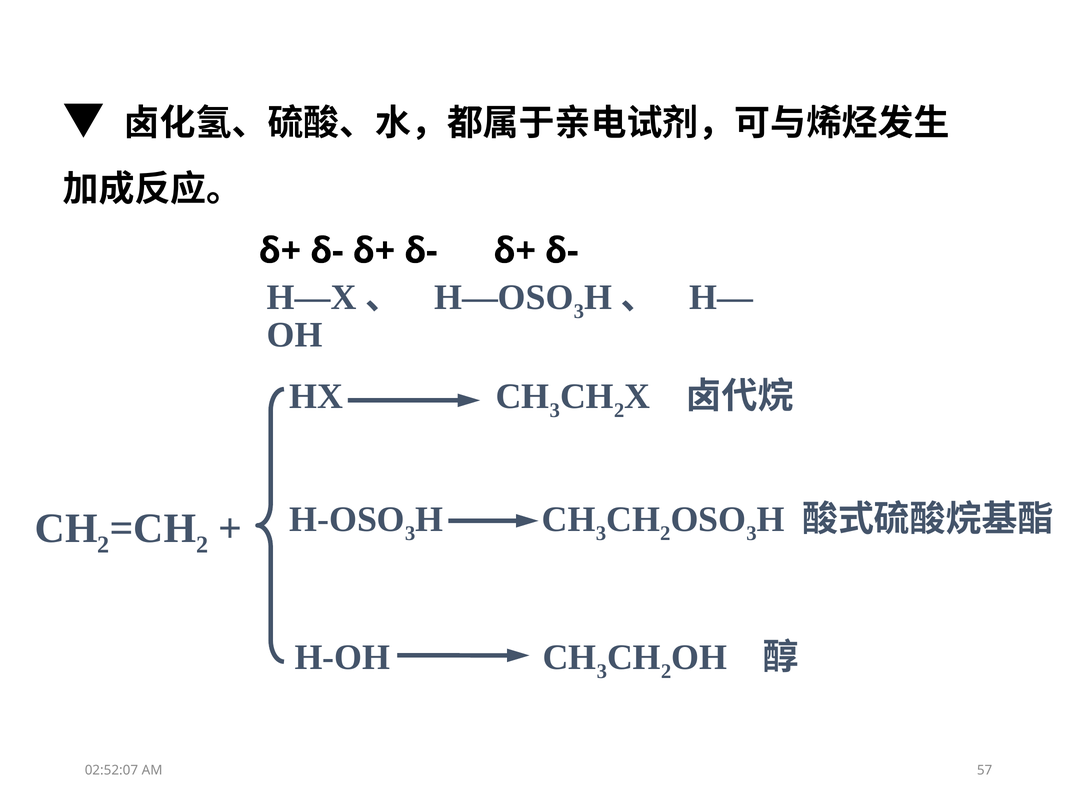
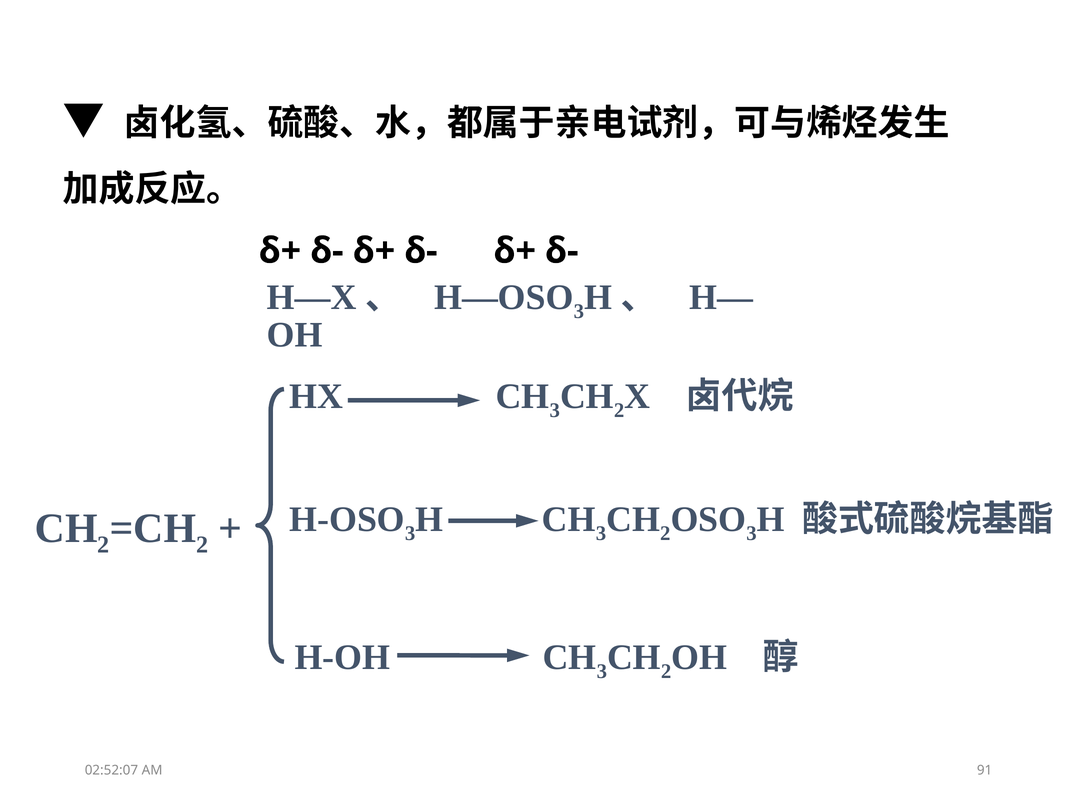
57: 57 -> 91
